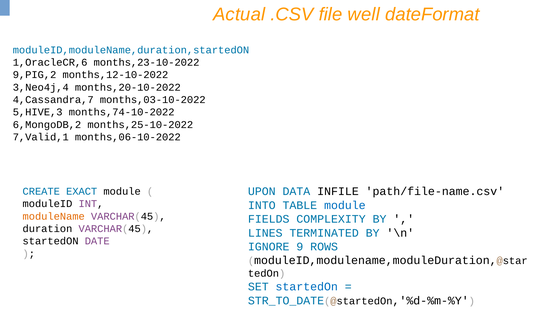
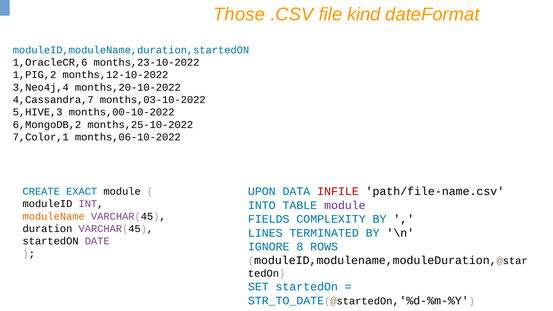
Actual: Actual -> Those
well: well -> kind
9,PIG,2: 9,PIG,2 -> 1,PIG,2
months,74-10-2022: months,74-10-2022 -> months,00-10-2022
7,Valid,1: 7,Valid,1 -> 7,Color,1
INFILE colour: black -> red
module at (345, 205) colour: blue -> purple
9: 9 -> 8
